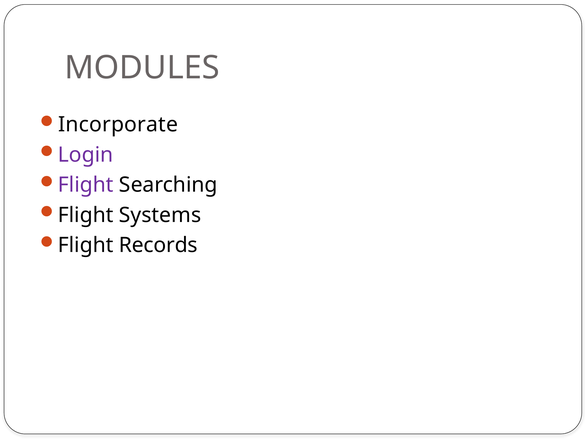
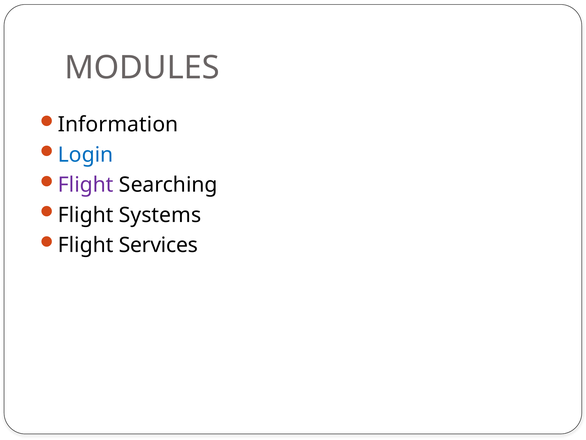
Incorporate: Incorporate -> Information
Login colour: purple -> blue
Records: Records -> Services
